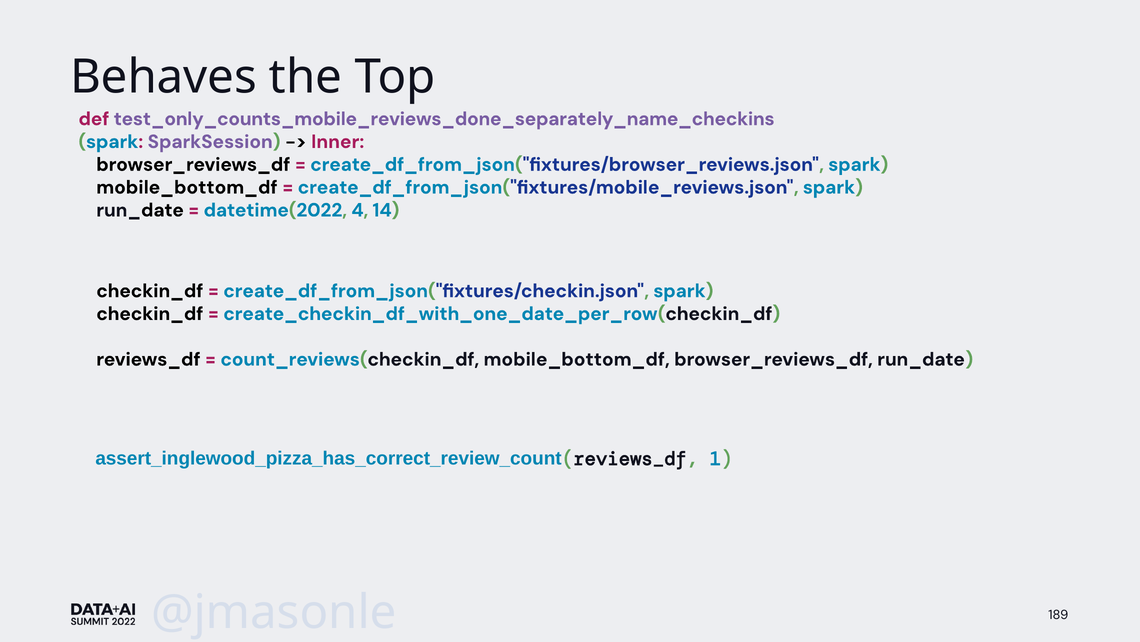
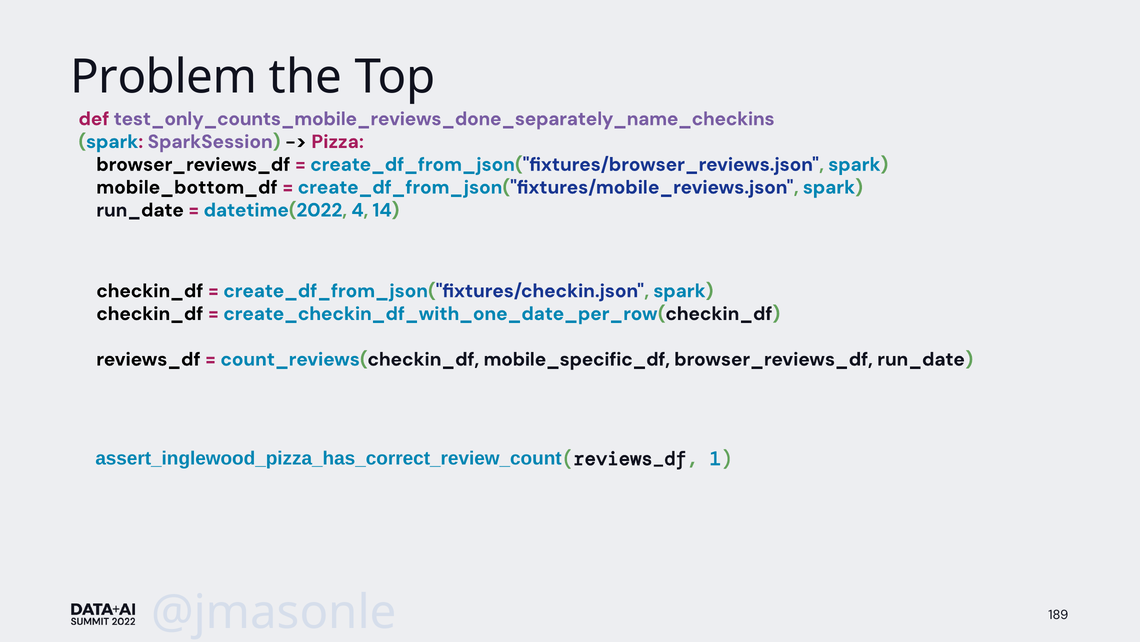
Behaves: Behaves -> Problem
Inner: Inner -> Pizza
count_reviews(checkin_df mobile_bottom_df: mobile_bottom_df -> mobile_specific_df
